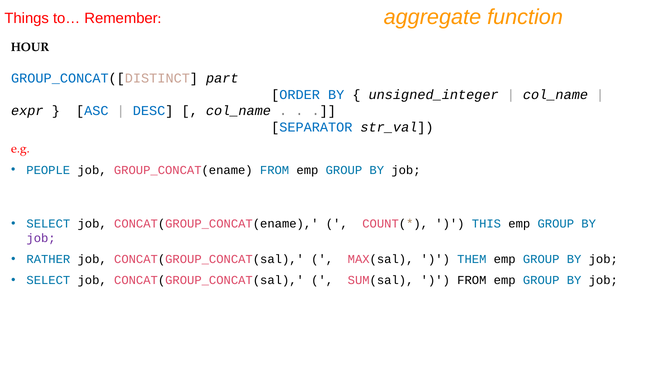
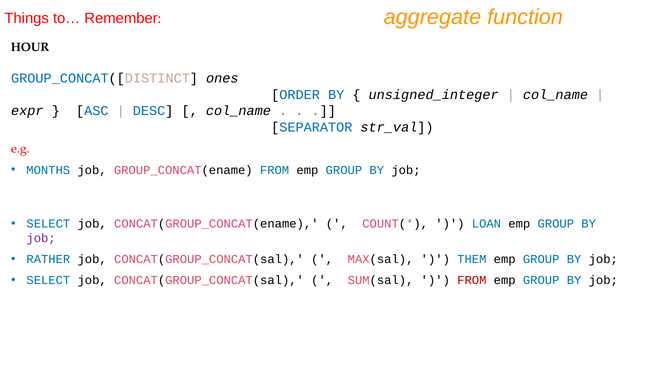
part: part -> ones
PEOPLE: PEOPLE -> MONTHS
THIS: THIS -> LOAN
FROM at (472, 280) colour: black -> red
